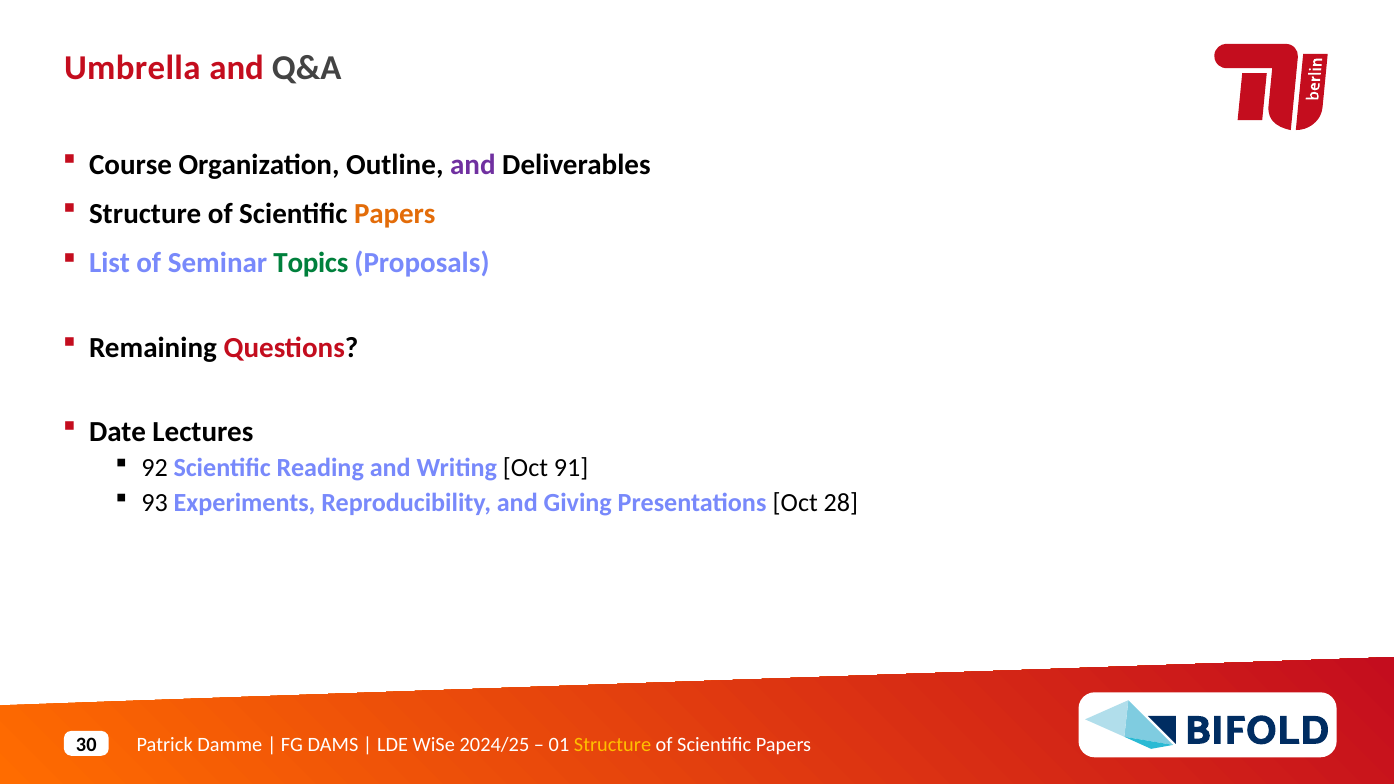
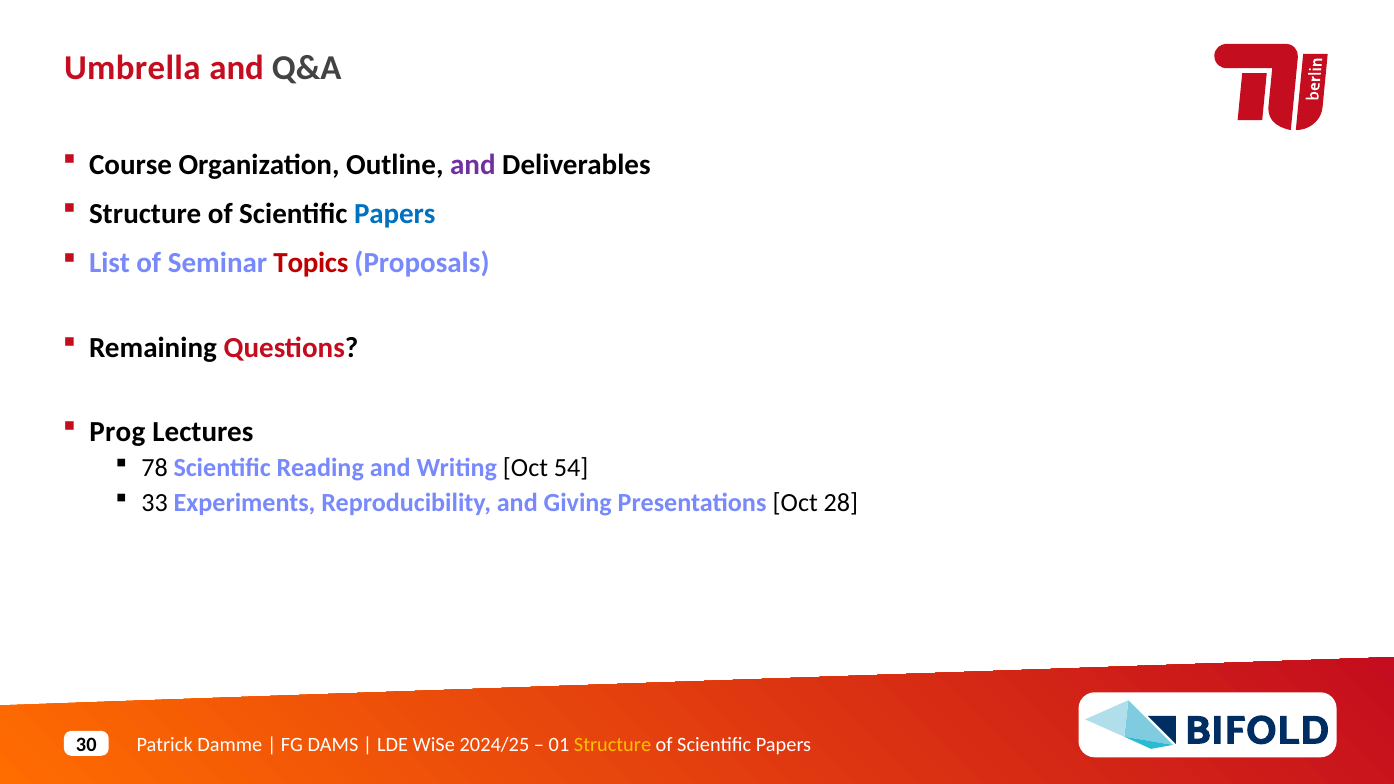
Papers at (395, 214) colour: orange -> blue
Topics colour: green -> red
Date: Date -> Prog
92: 92 -> 78
91: 91 -> 54
93: 93 -> 33
